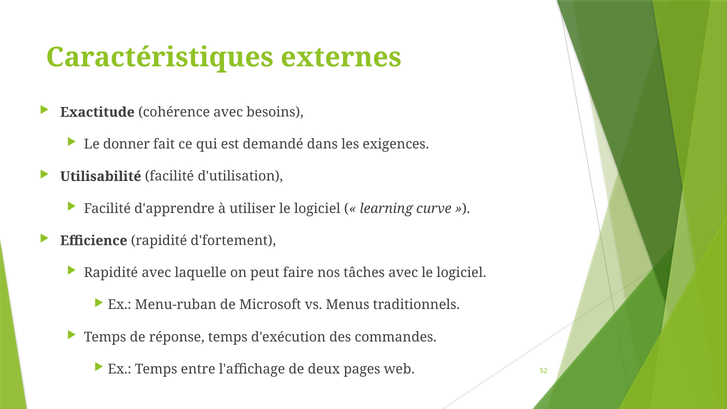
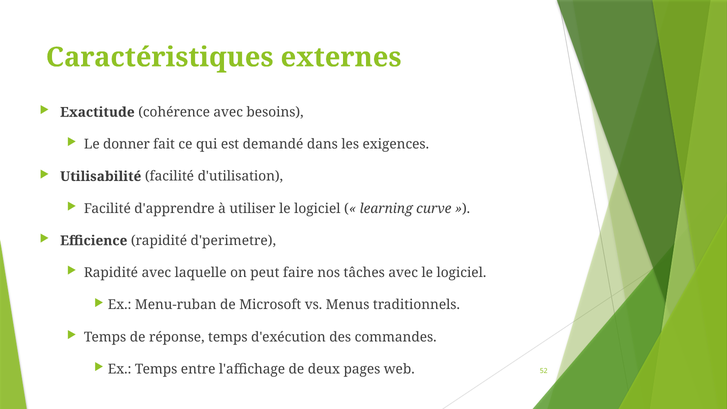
d'fortement: d'fortement -> d'perimetre
